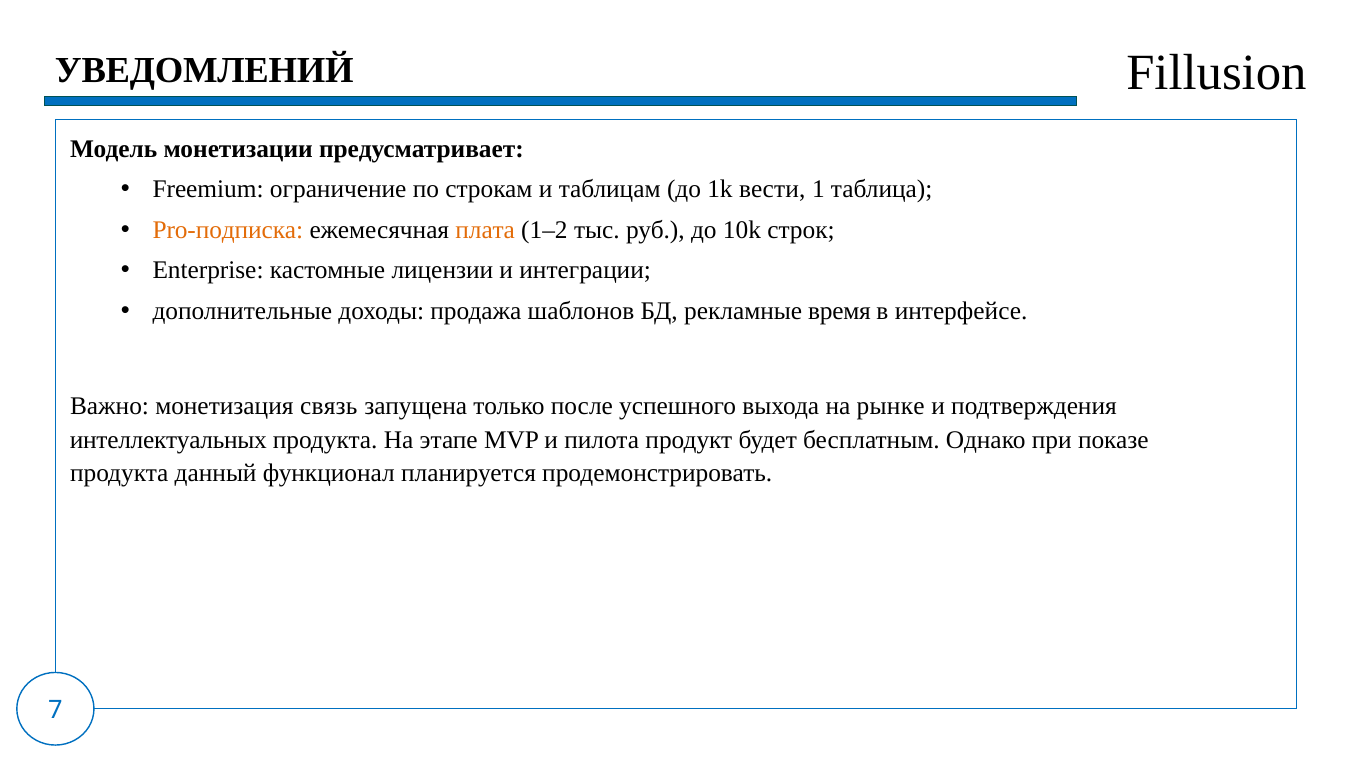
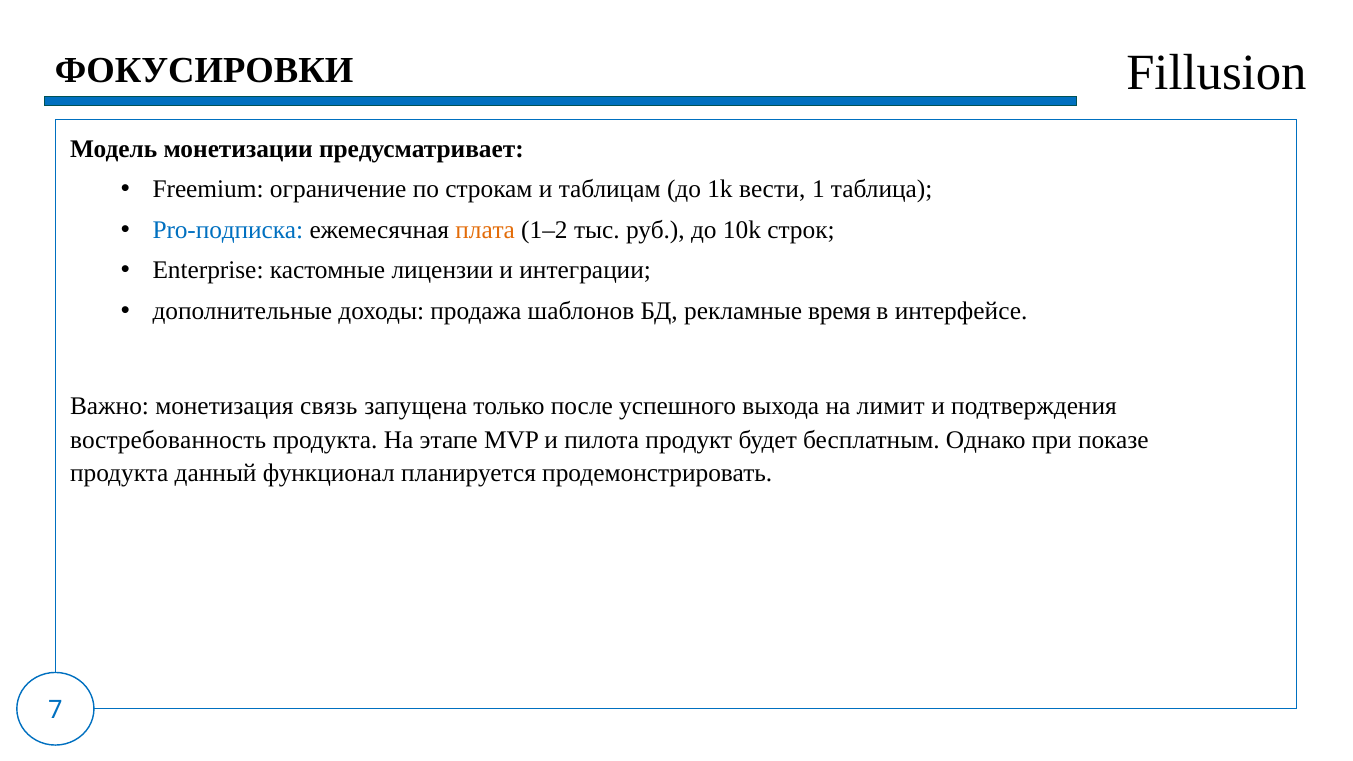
УВЕДОМЛЕНИЙ: УВЕДОМЛЕНИЙ -> ФОКУСИРОВКИ
Pro-подписка colour: orange -> blue
рынке: рынке -> лимит
интеллектуальных: интеллектуальных -> востребованность
